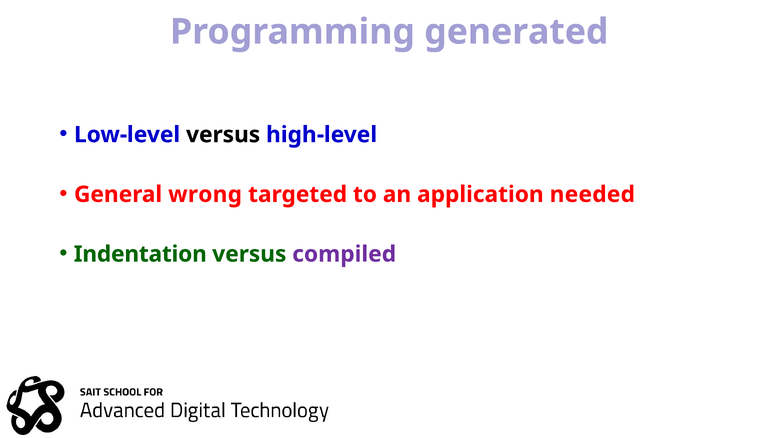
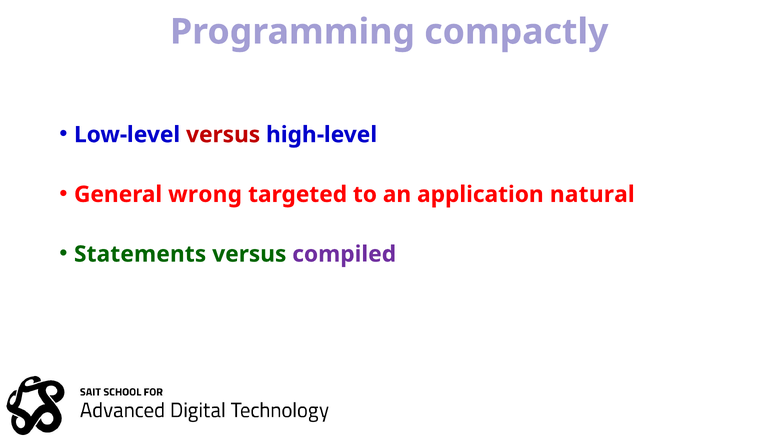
generated: generated -> compactly
versus at (223, 135) colour: black -> red
needed: needed -> natural
Indentation: Indentation -> Statements
